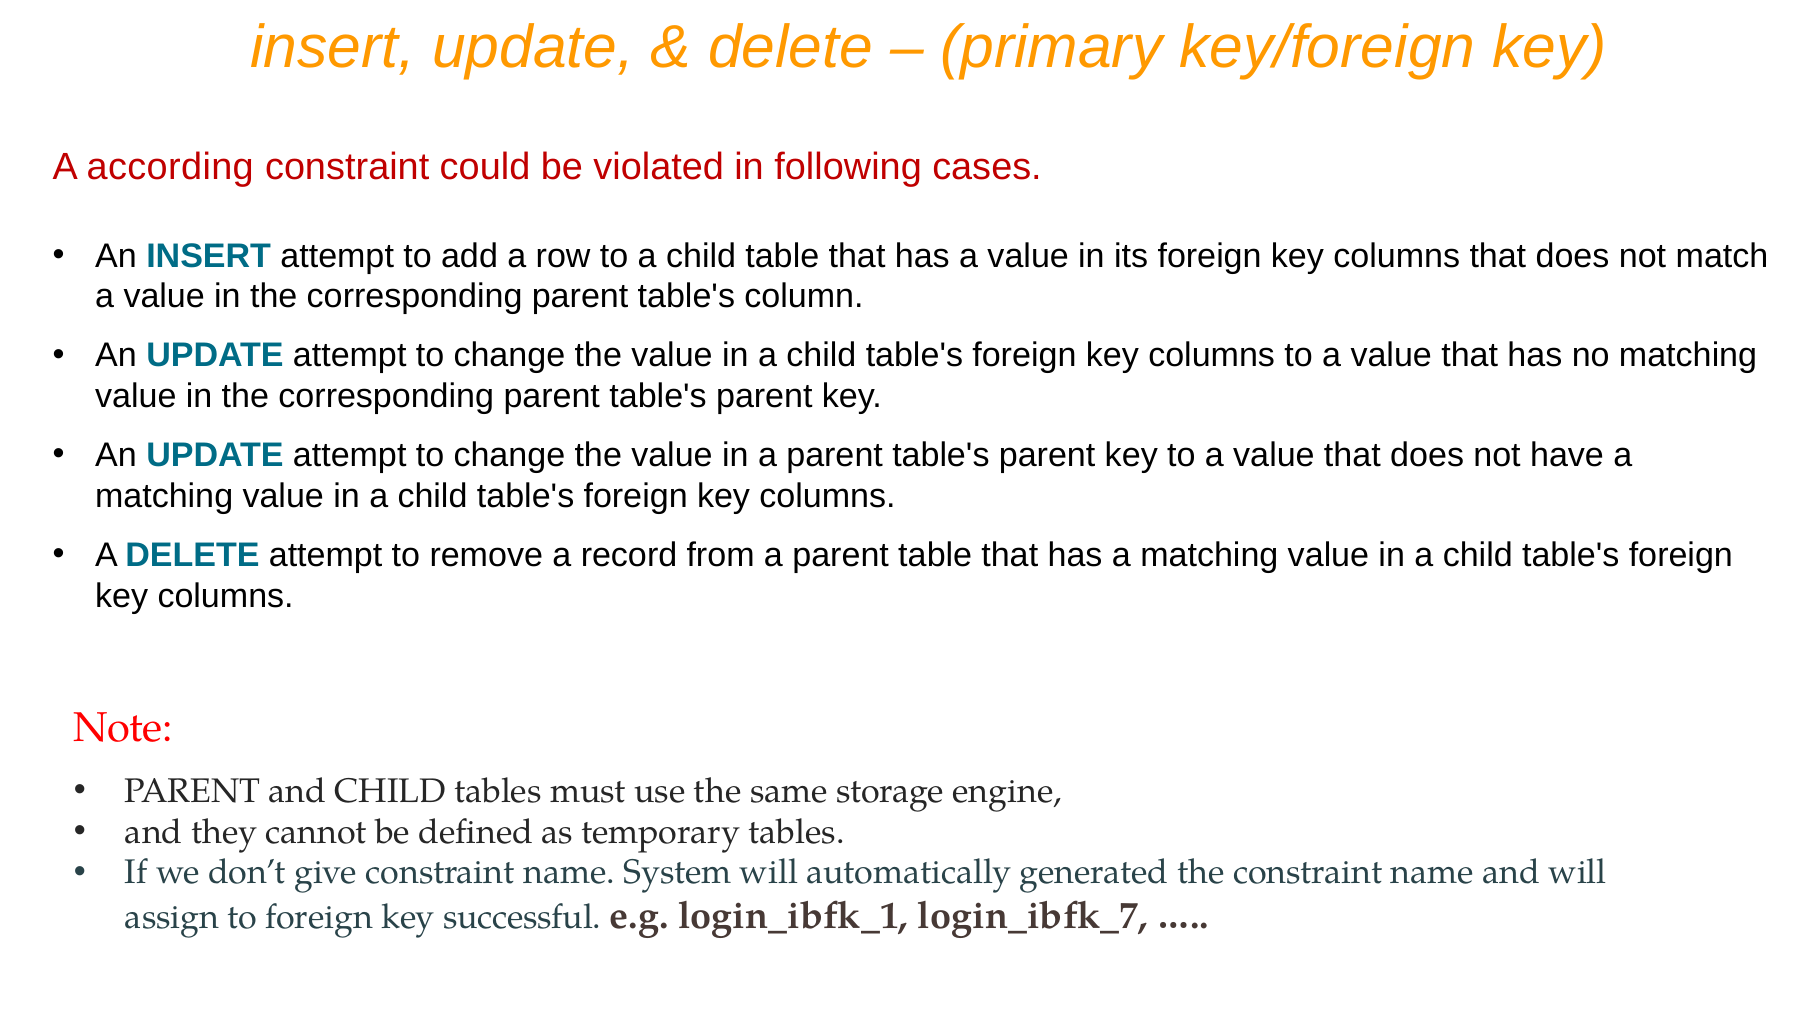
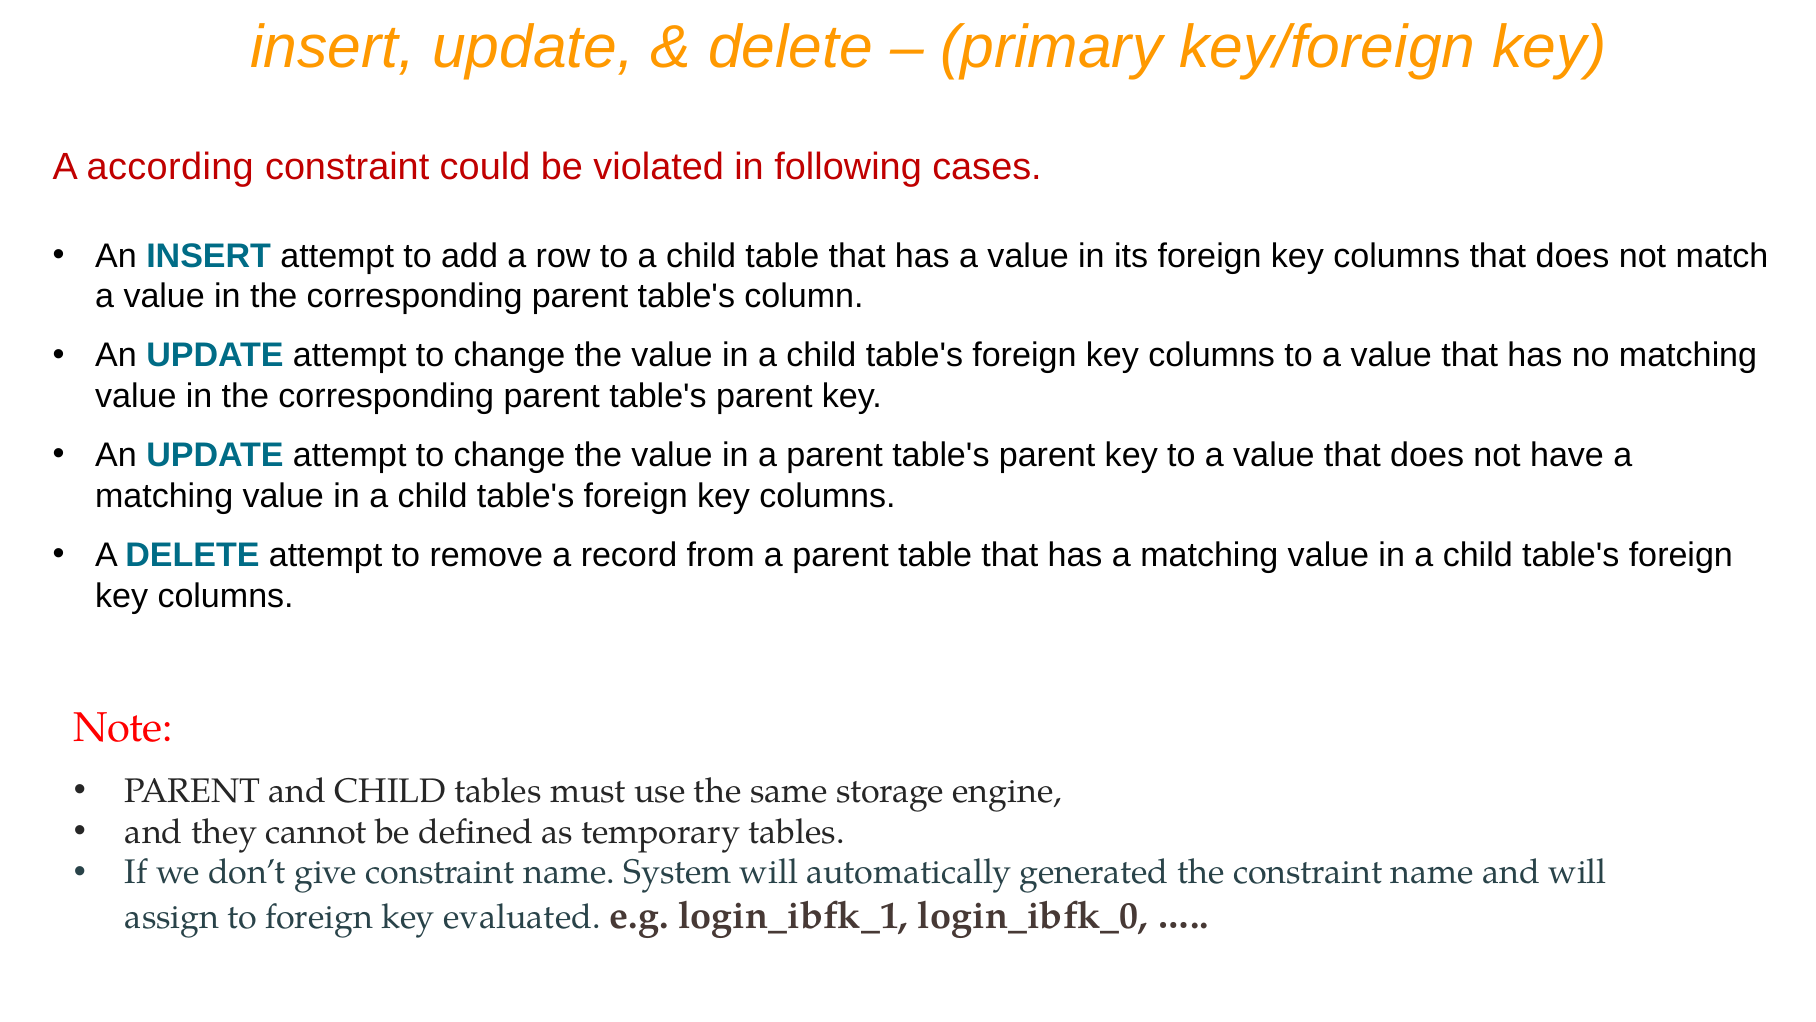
successful: successful -> evaluated
login_ibfk_7: login_ibfk_7 -> login_ibfk_0
